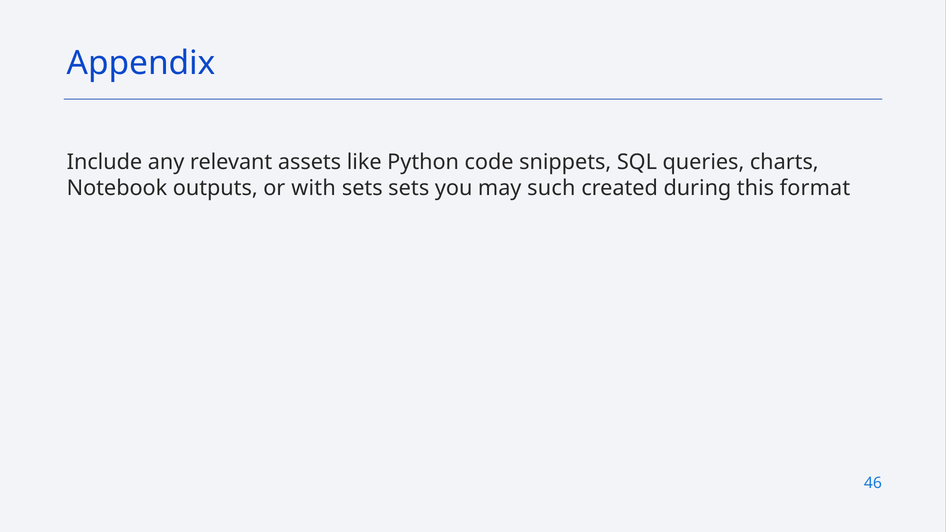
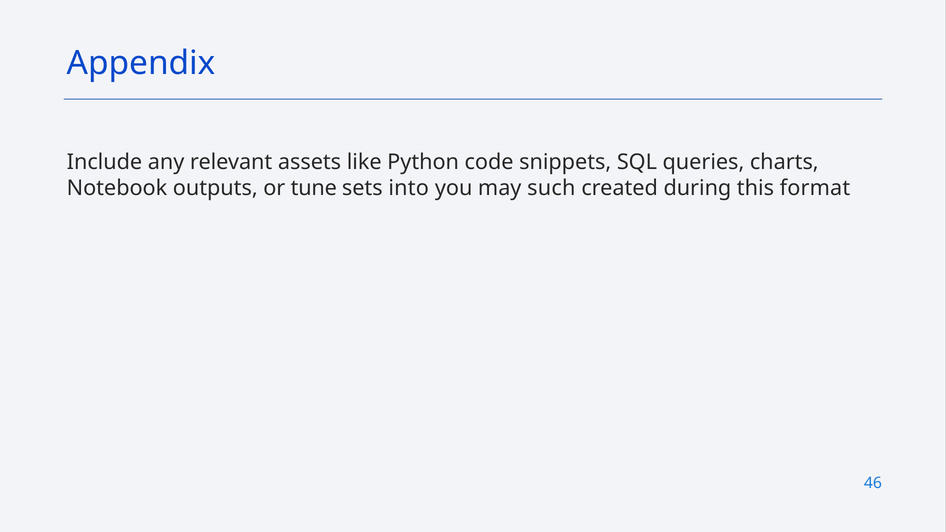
with: with -> tune
sets sets: sets -> into
